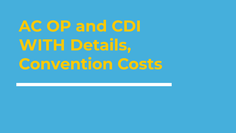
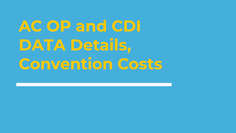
WITH: WITH -> DATA
